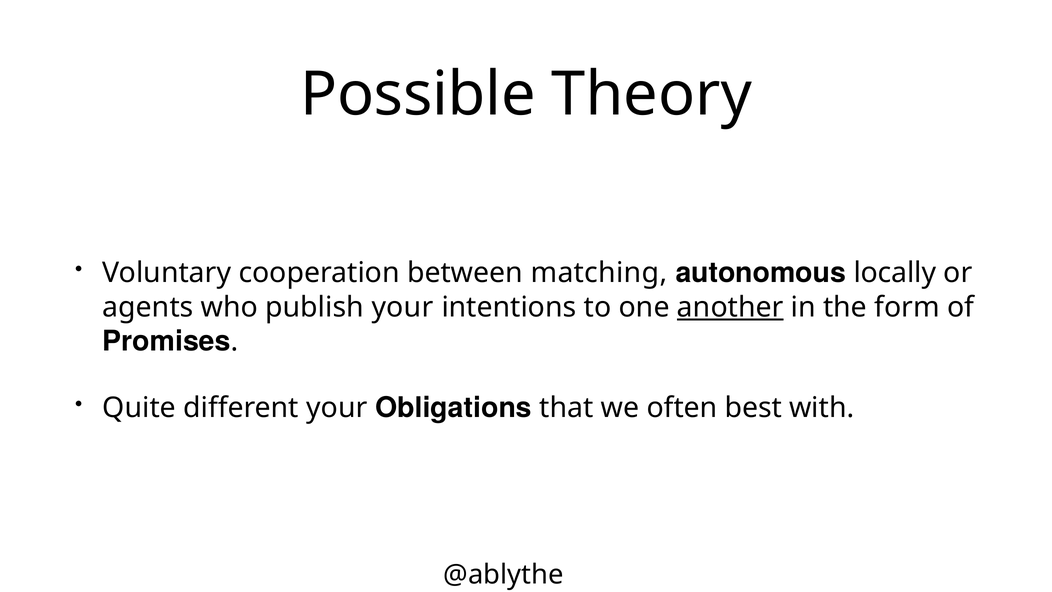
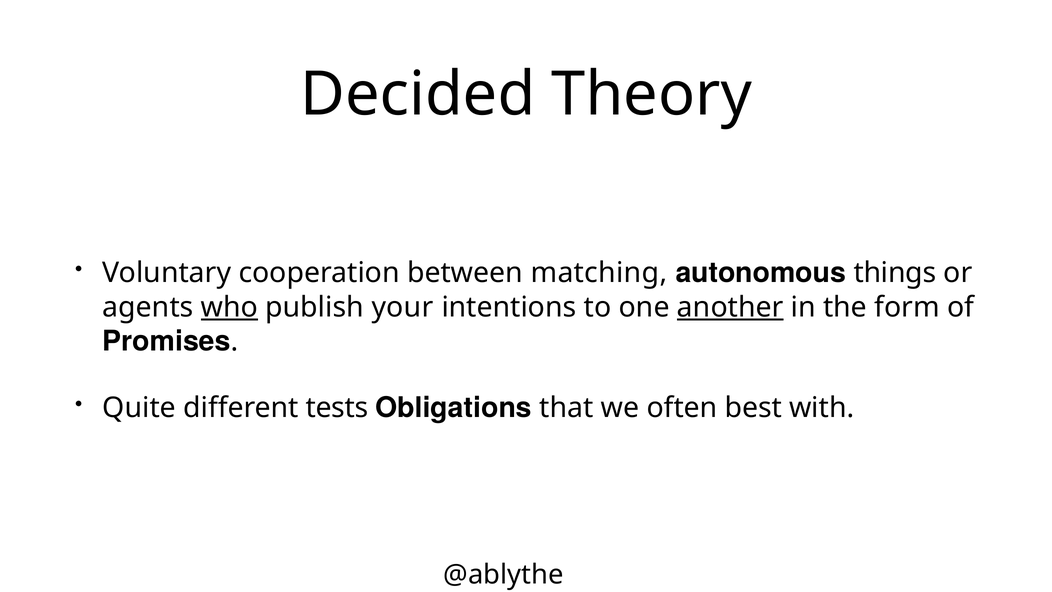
Possible: Possible -> Decided
locally: locally -> things
who underline: none -> present
different your: your -> tests
